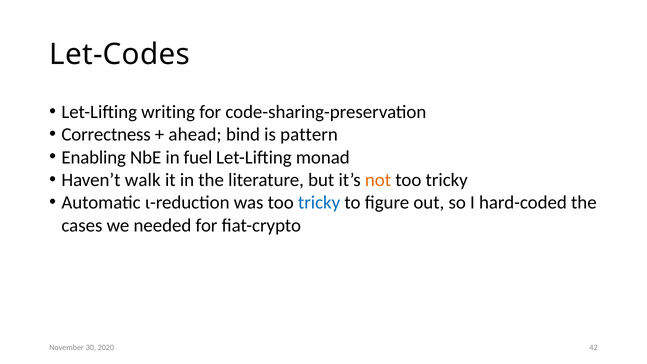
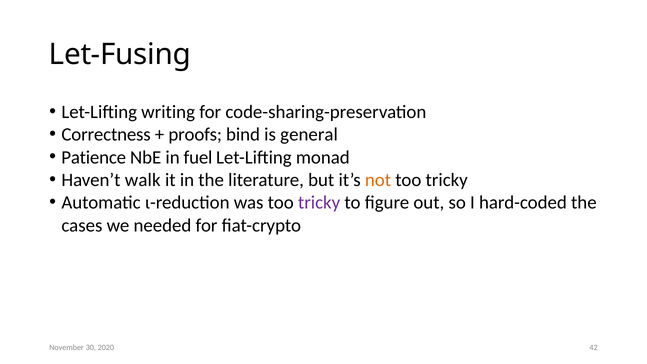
Let-Codes: Let-Codes -> Let-Fusing
ahead: ahead -> proofs
pattern: pattern -> general
Enabling: Enabling -> Patience
tricky at (319, 203) colour: blue -> purple
